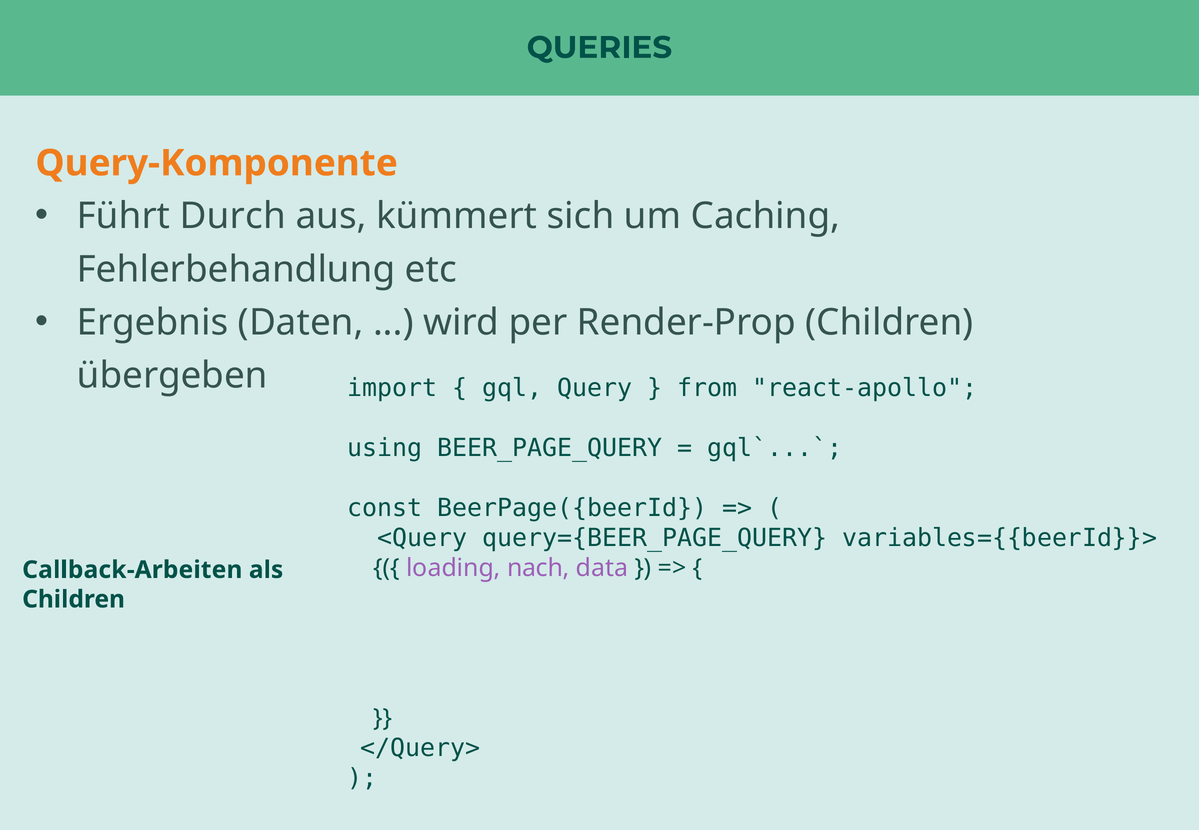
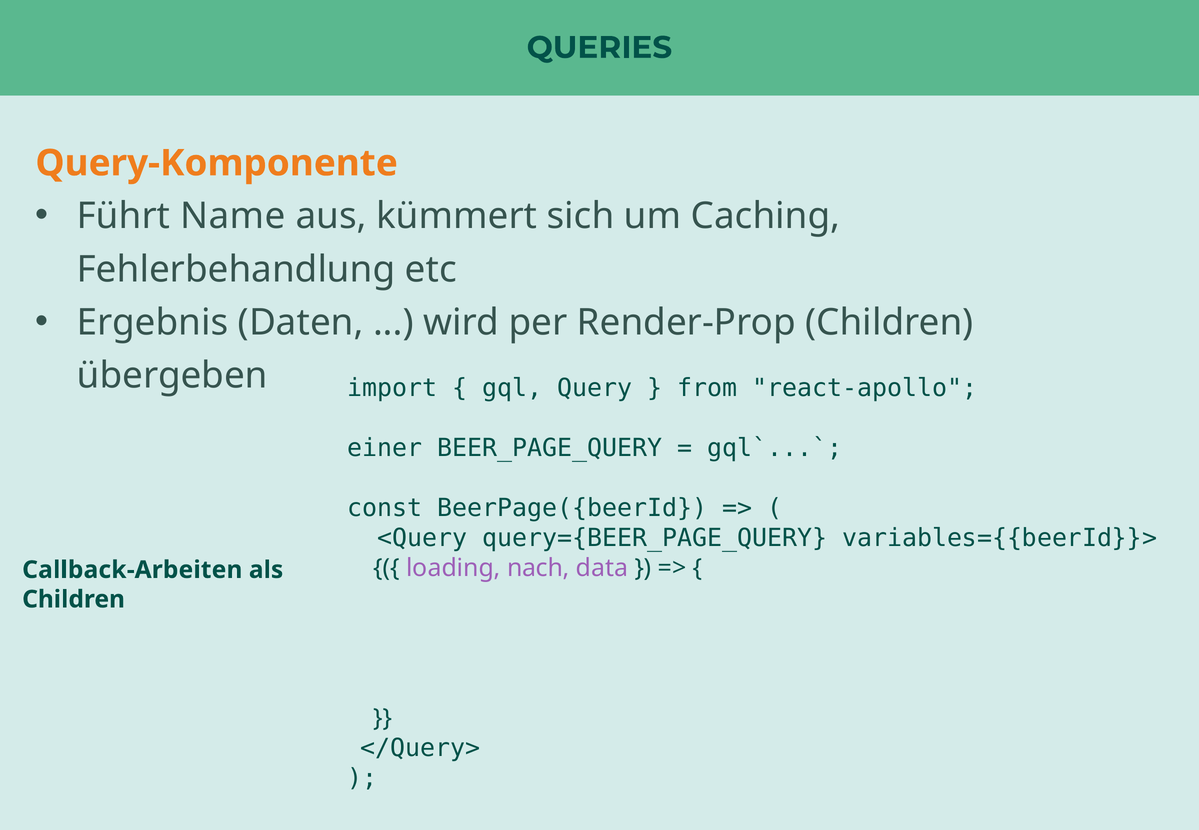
Durch: Durch -> Name
using: using -> einer
